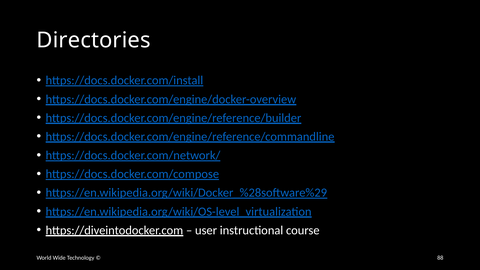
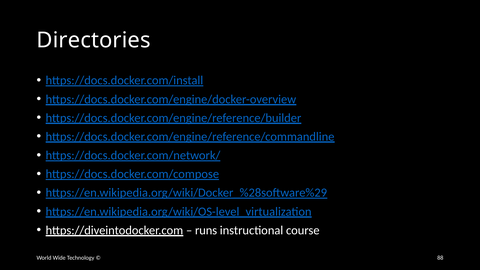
user: user -> runs
